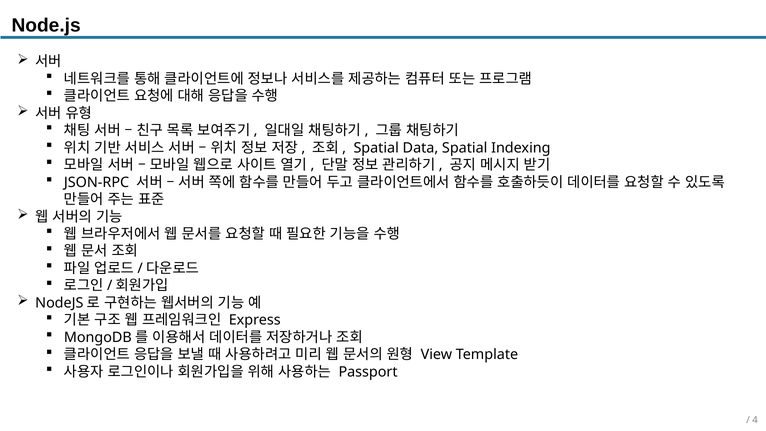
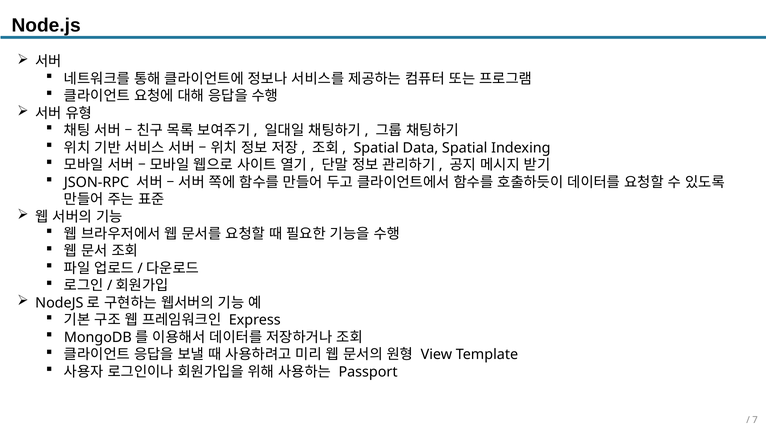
4: 4 -> 7
